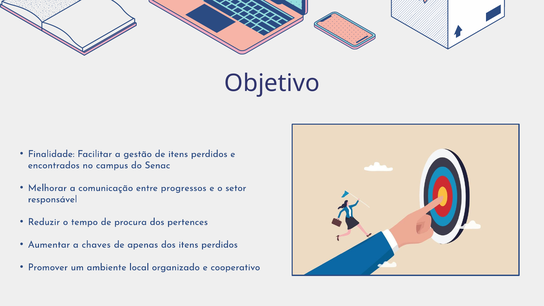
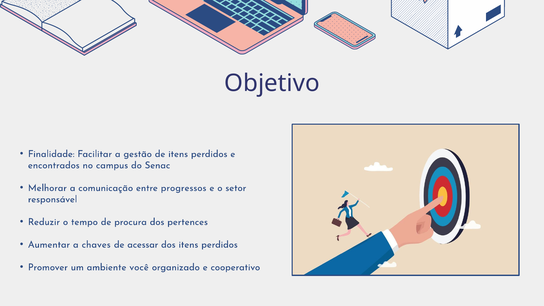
apenas: apenas -> acessar
local: local -> você
